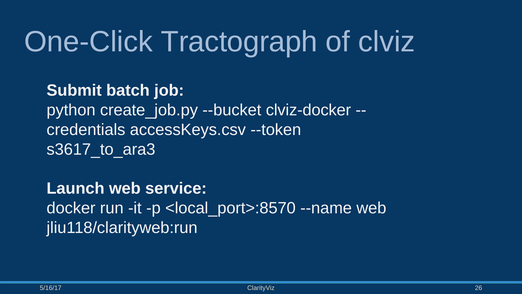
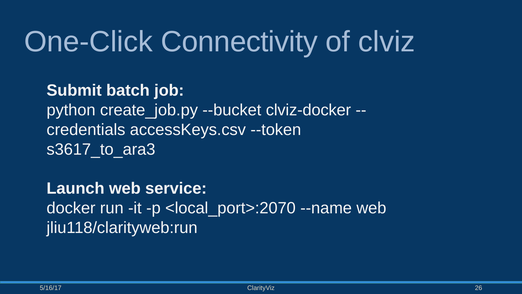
Tractograph: Tractograph -> Connectivity
<local_port>:8570: <local_port>:8570 -> <local_port>:2070
